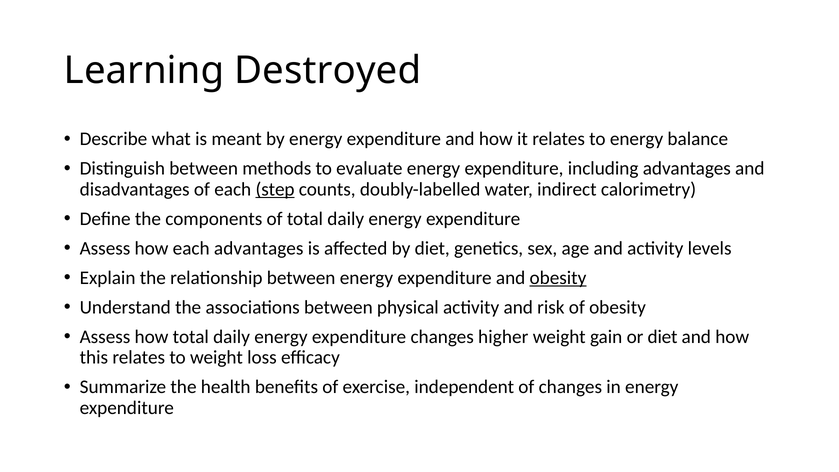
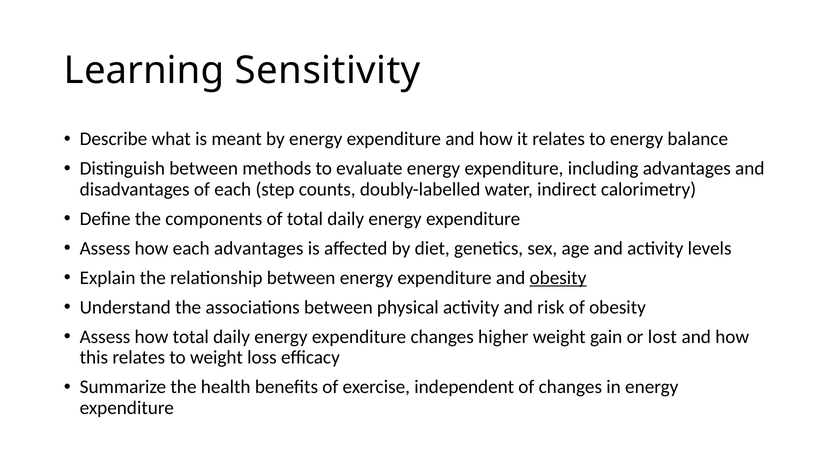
Destroyed: Destroyed -> Sensitivity
step underline: present -> none
or diet: diet -> lost
